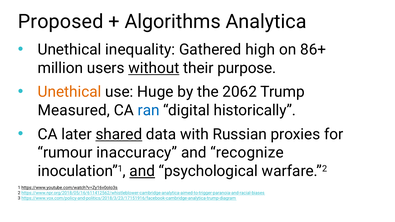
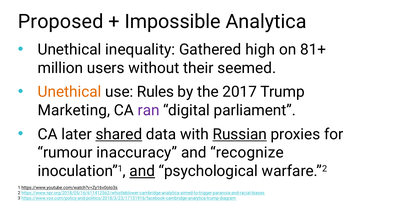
Algorithms: Algorithms -> Impossible
86+: 86+ -> 81+
without underline: present -> none
purpose: purpose -> seemed
Huge: Huge -> Rules
2062: 2062 -> 2017
Measured: Measured -> Marketing
ran colour: blue -> purple
historically: historically -> parliament
Russian underline: none -> present
